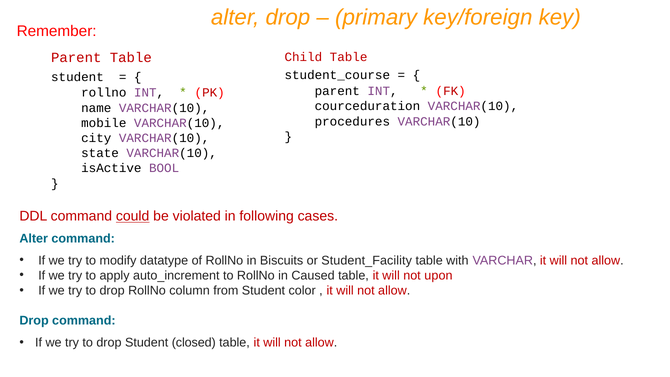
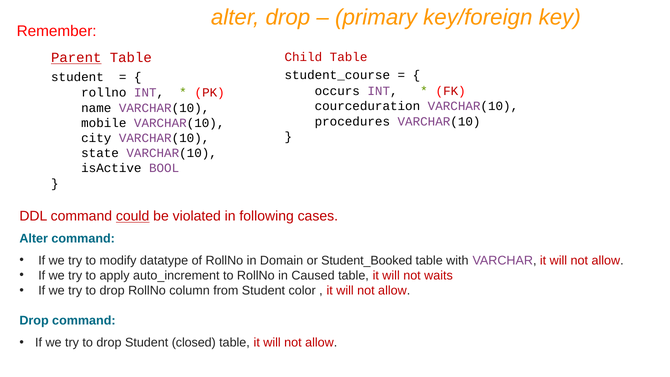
Parent at (76, 58) underline: none -> present
parent at (337, 91): parent -> occurs
Biscuits: Biscuits -> Domain
Student_Facility: Student_Facility -> Student_Booked
upon: upon -> waits
